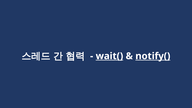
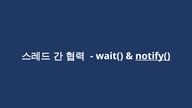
wait( underline: present -> none
